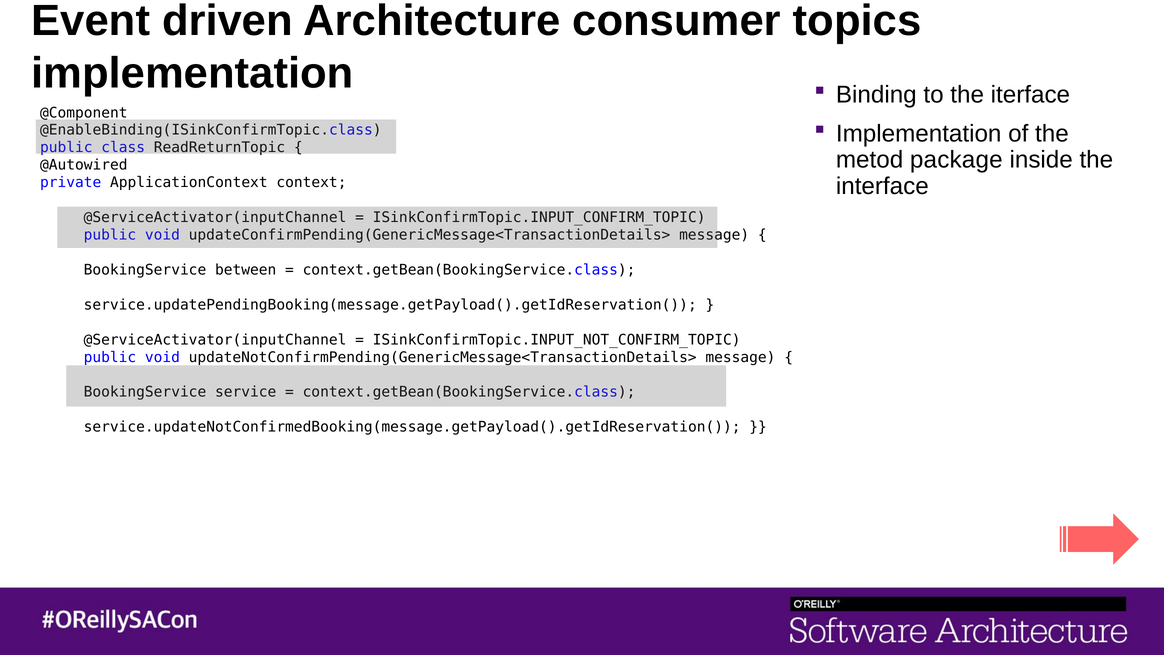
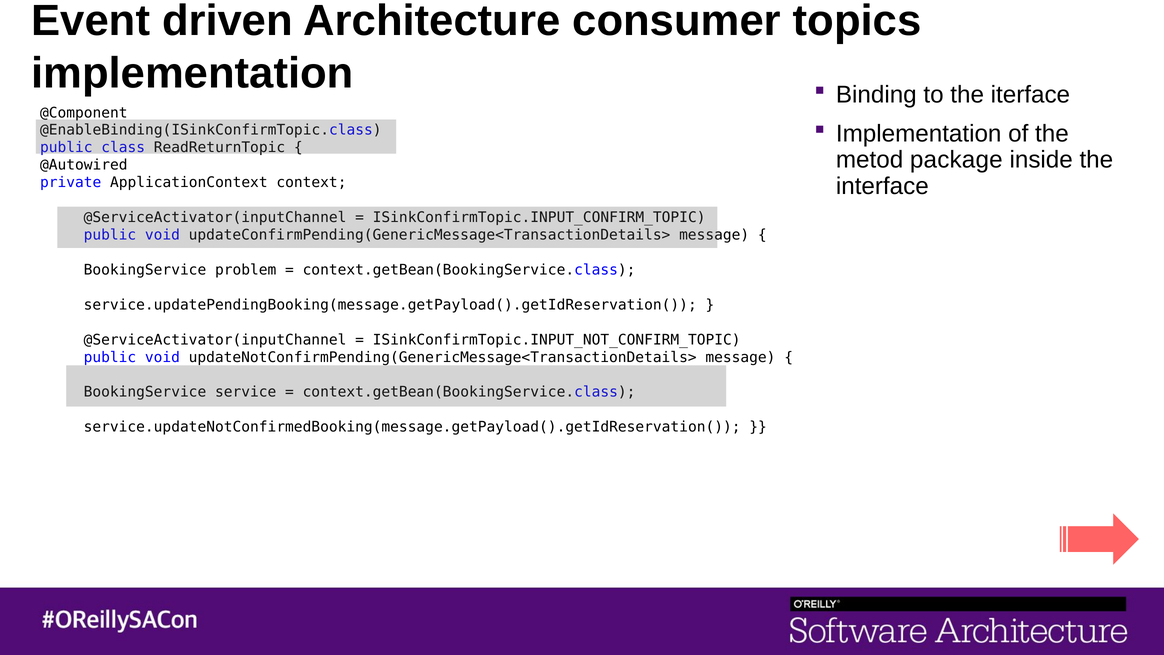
between: between -> problem
